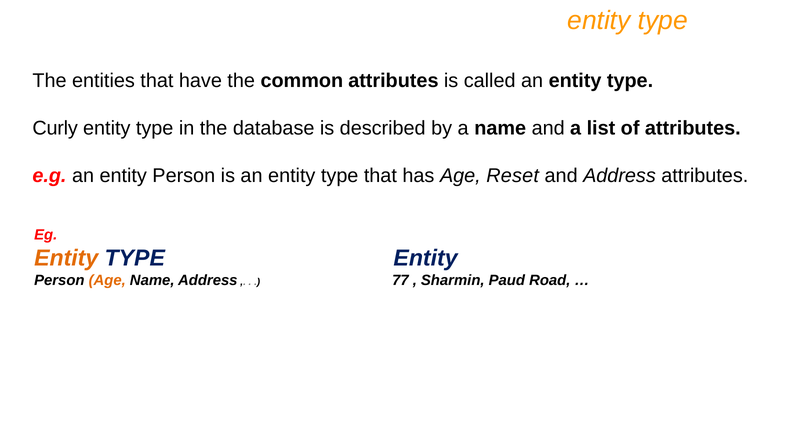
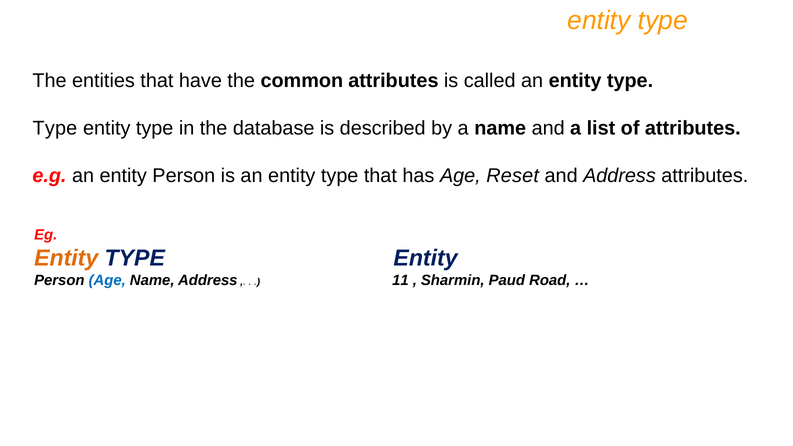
Curly at (55, 128): Curly -> Type
Age at (107, 281) colour: orange -> blue
77: 77 -> 11
